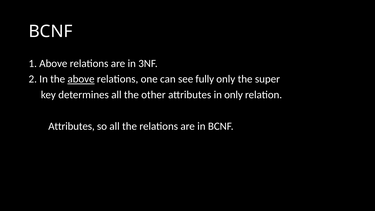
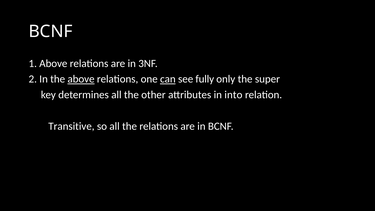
can underline: none -> present
in only: only -> into
Attributes at (71, 126): Attributes -> Transitive
